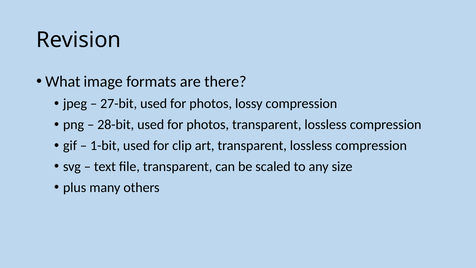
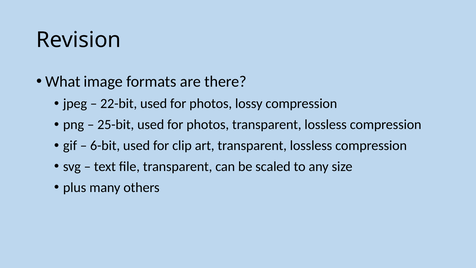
27-bit: 27-bit -> 22-bit
28-bit: 28-bit -> 25-bit
1-bit: 1-bit -> 6-bit
